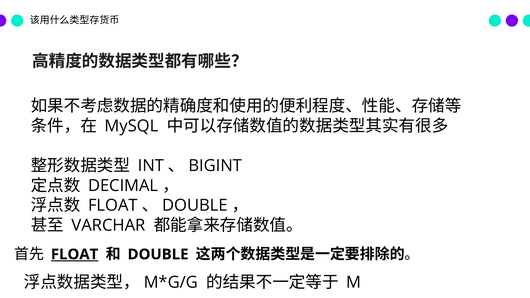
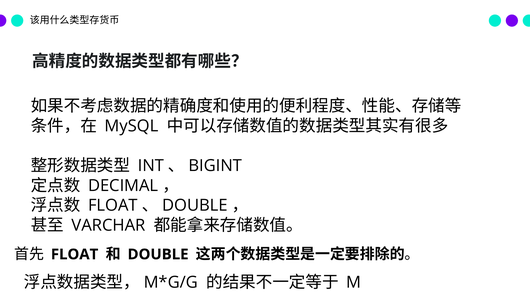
FLOAT underline: present -> none
